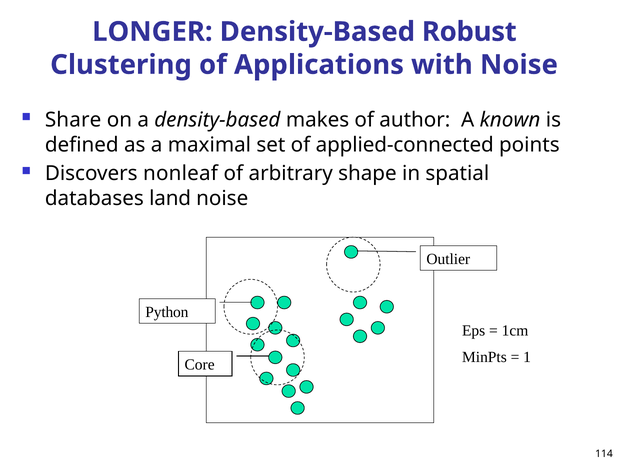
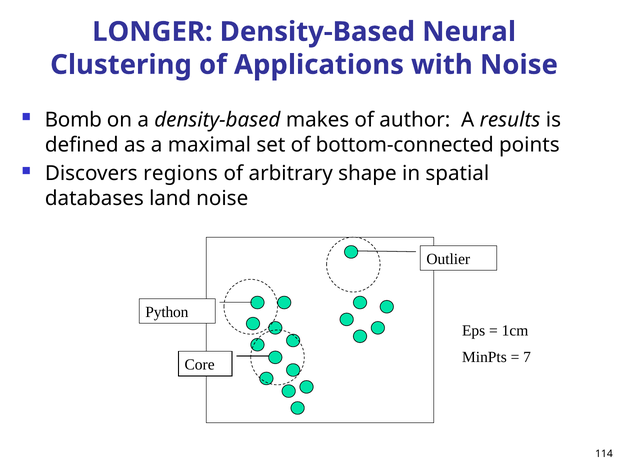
Robust: Robust -> Neural
Share: Share -> Bomb
known: known -> results
applied-connected: applied-connected -> bottom-connected
nonleaf: nonleaf -> regions
1: 1 -> 7
